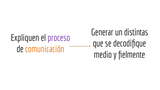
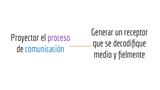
distintas: distintas -> receptor
Expliquen: Expliquen -> Proyector
comunicación colour: orange -> blue
